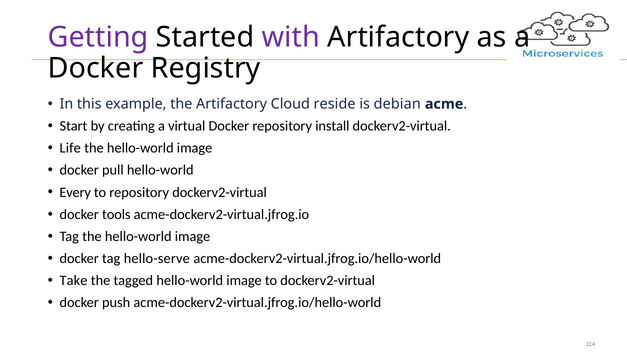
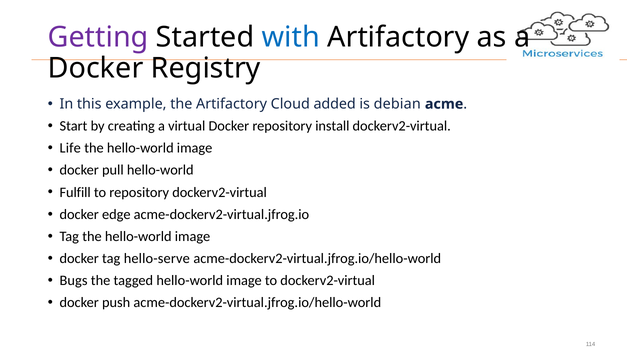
with colour: purple -> blue
reside: reside -> added
Every: Every -> Fulfill
tools: tools -> edge
Take: Take -> Bugs
